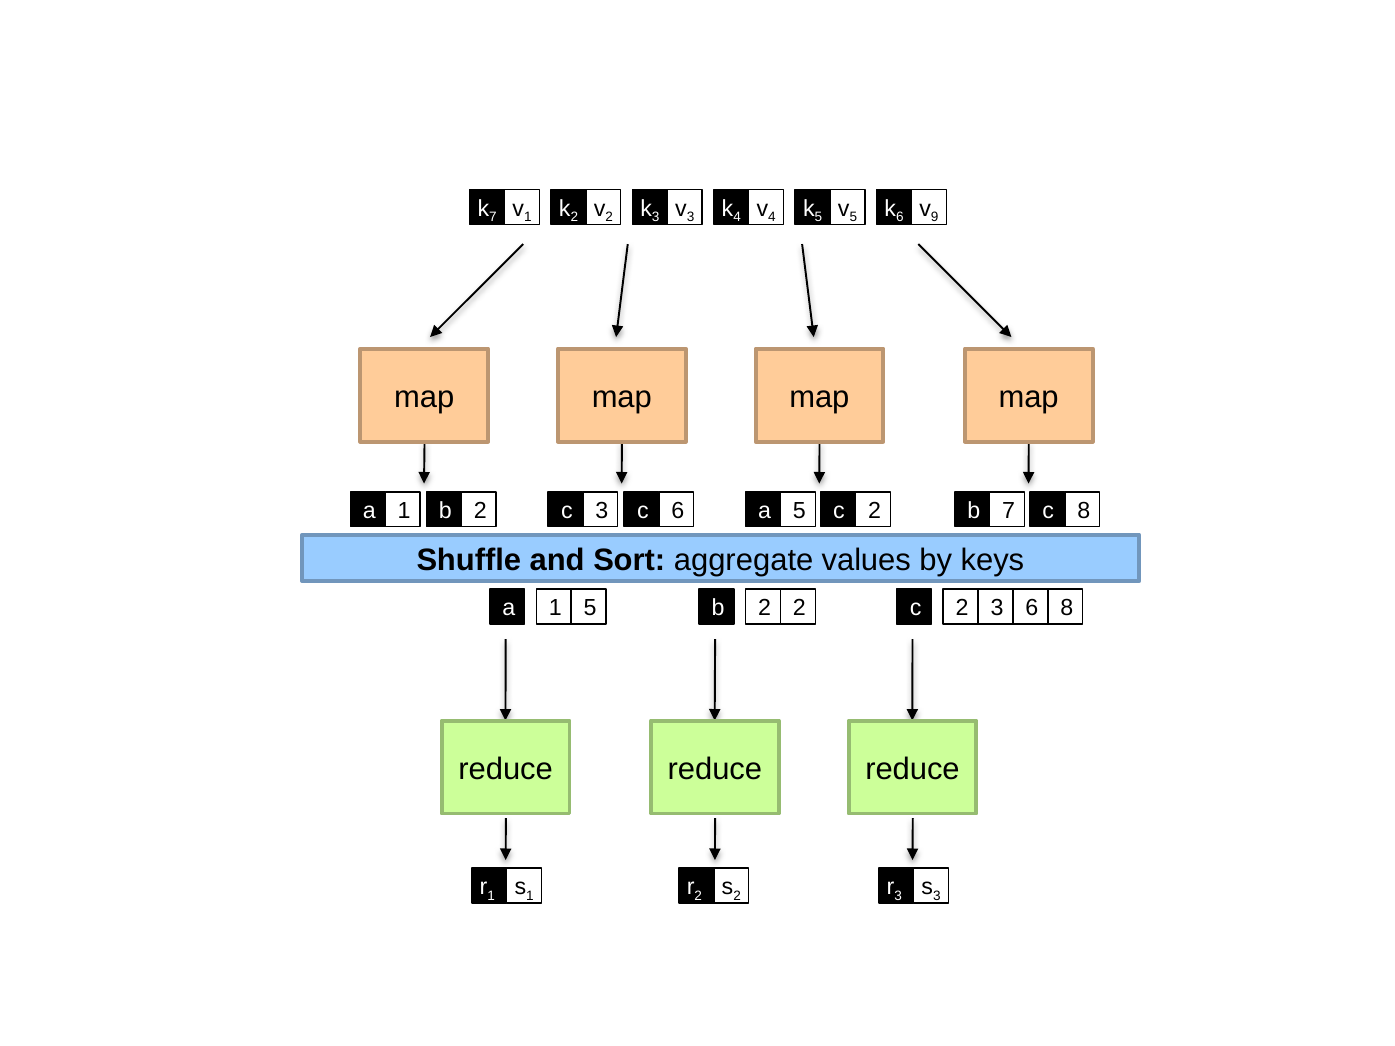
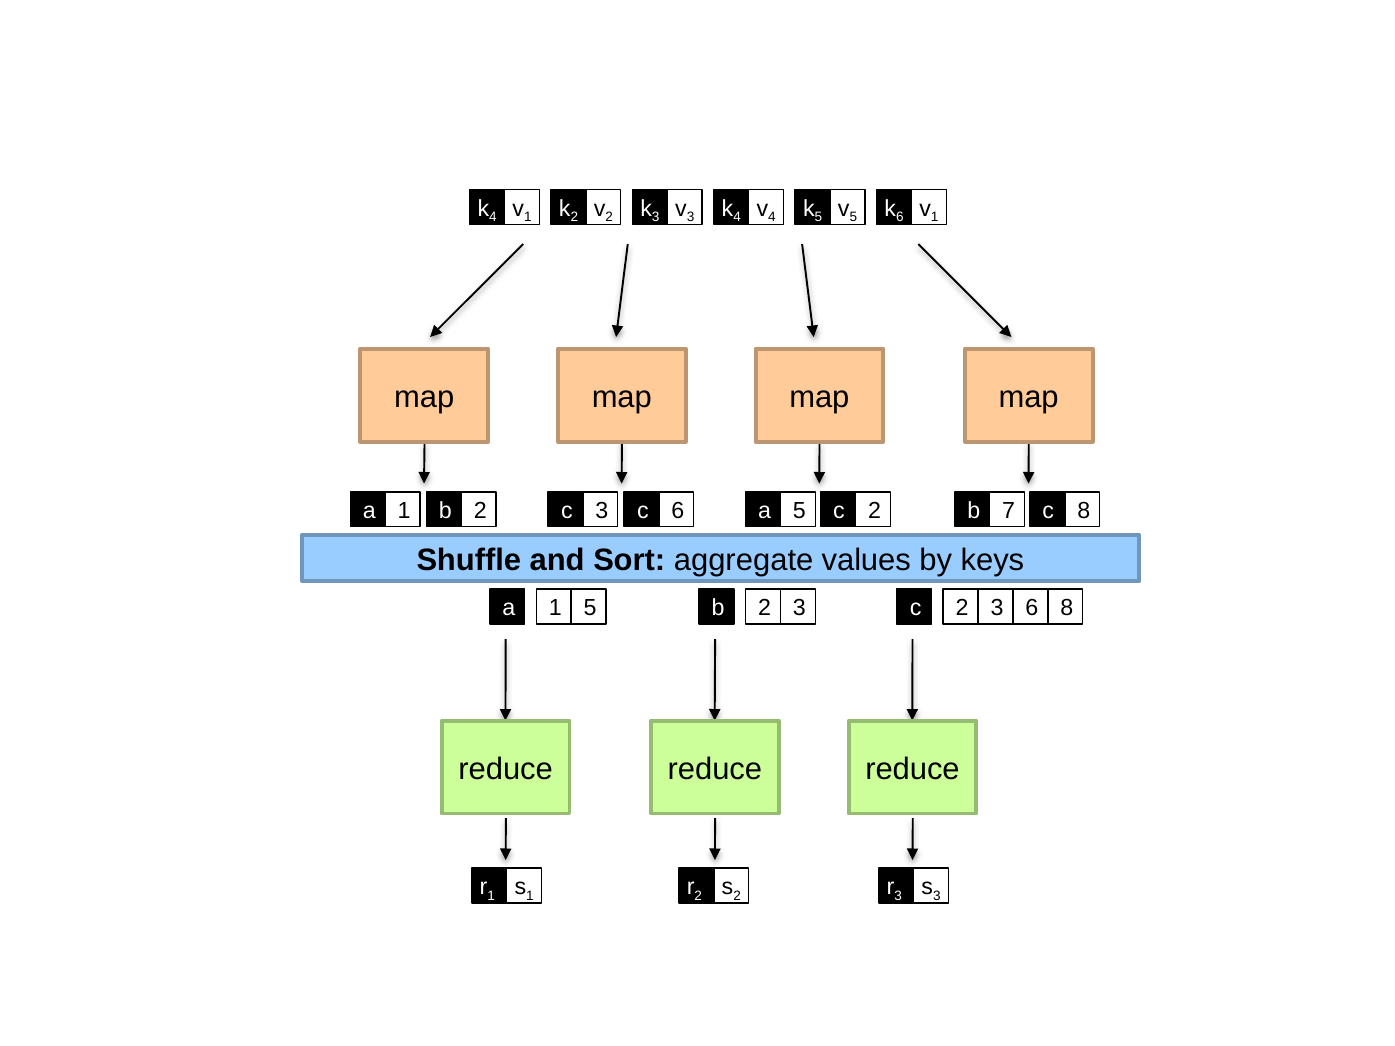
7 at (493, 217): 7 -> 4
9 at (935, 217): 9 -> 1
b 2 2: 2 -> 3
